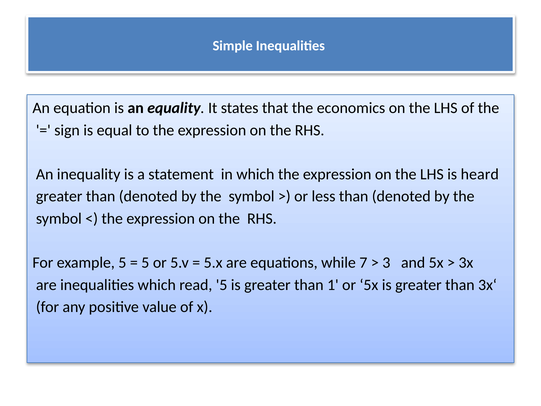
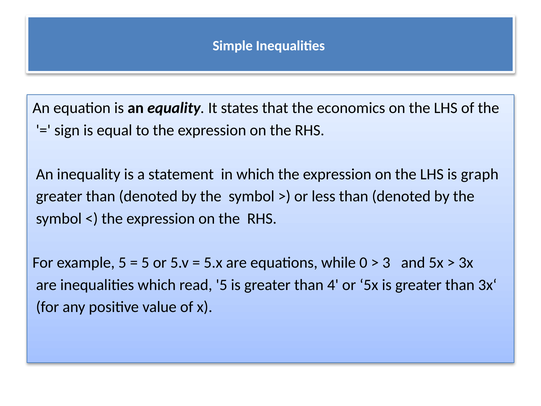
heard: heard -> graph
7: 7 -> 0
1: 1 -> 4
